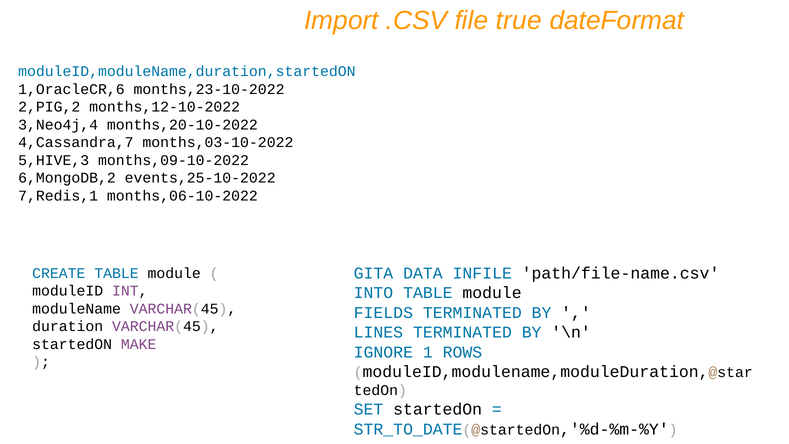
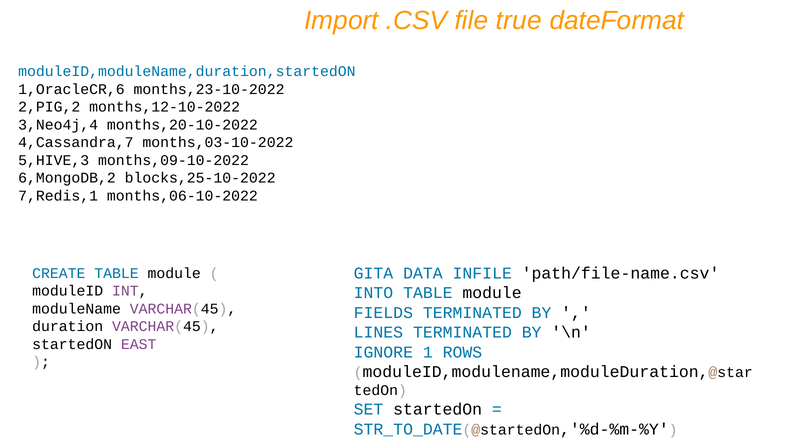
events,25-10-2022: events,25-10-2022 -> blocks,25-10-2022
MAKE: MAKE -> EAST
